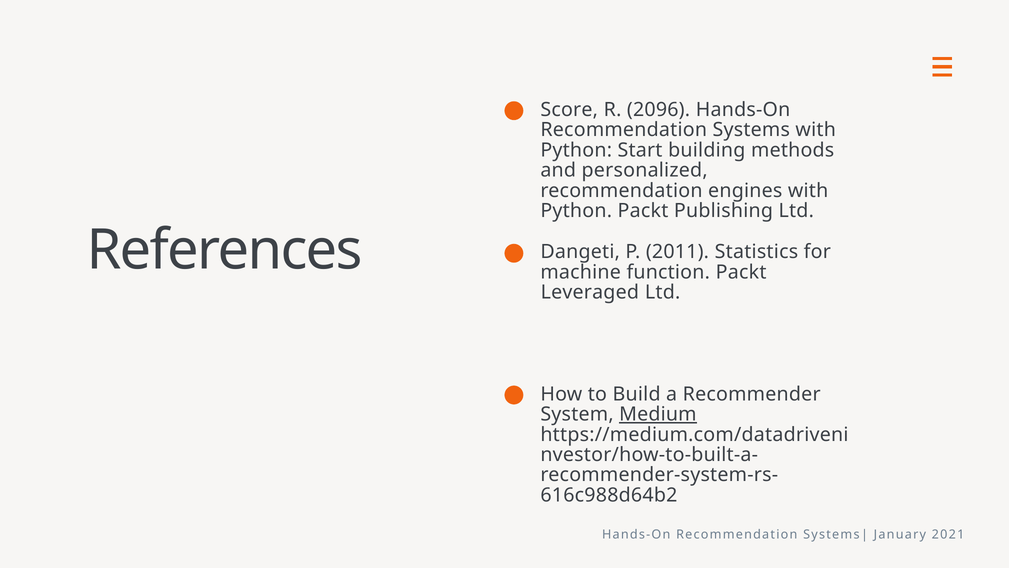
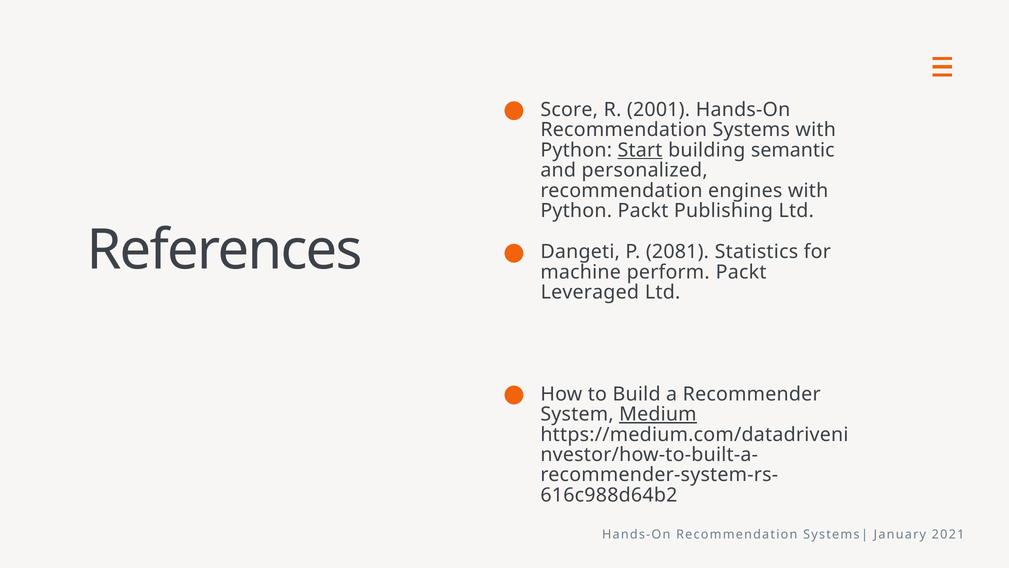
2096: 2096 -> 2001
Start underline: none -> present
methods: methods -> semantic
2011: 2011 -> 2081
function: function -> perform
